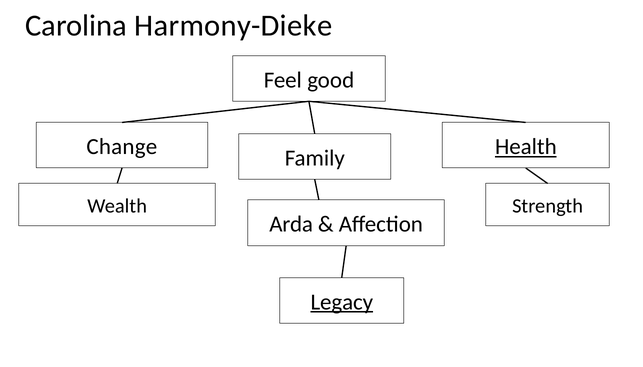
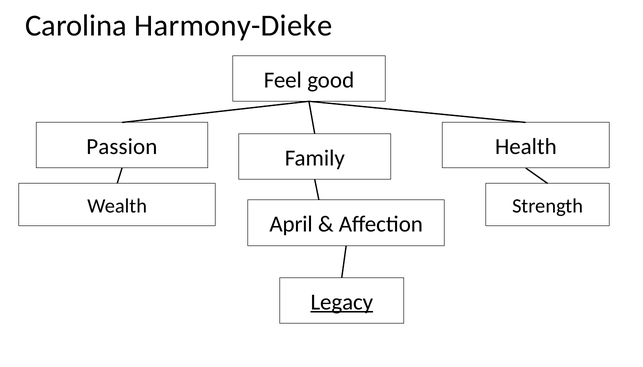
Change: Change -> Passion
Health underline: present -> none
Arda: Arda -> April
